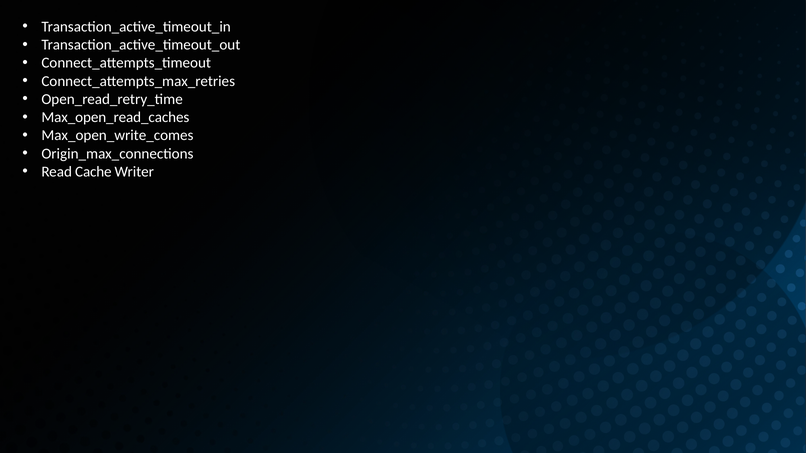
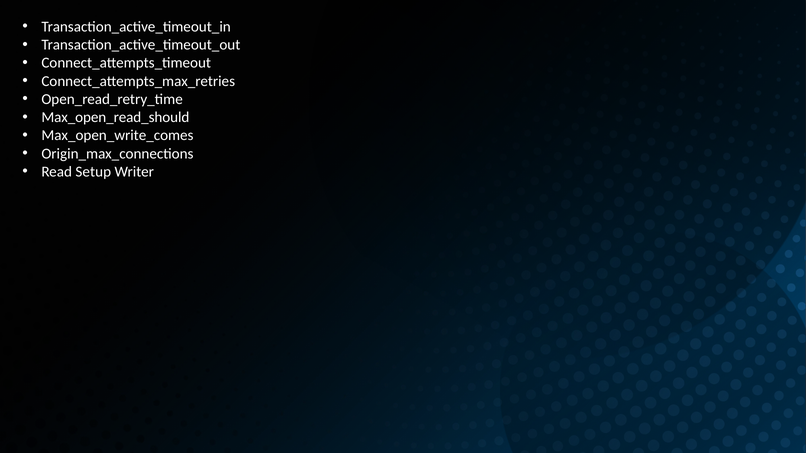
Max_open_read_caches: Max_open_read_caches -> Max_open_read_should
Cache: Cache -> Setup
